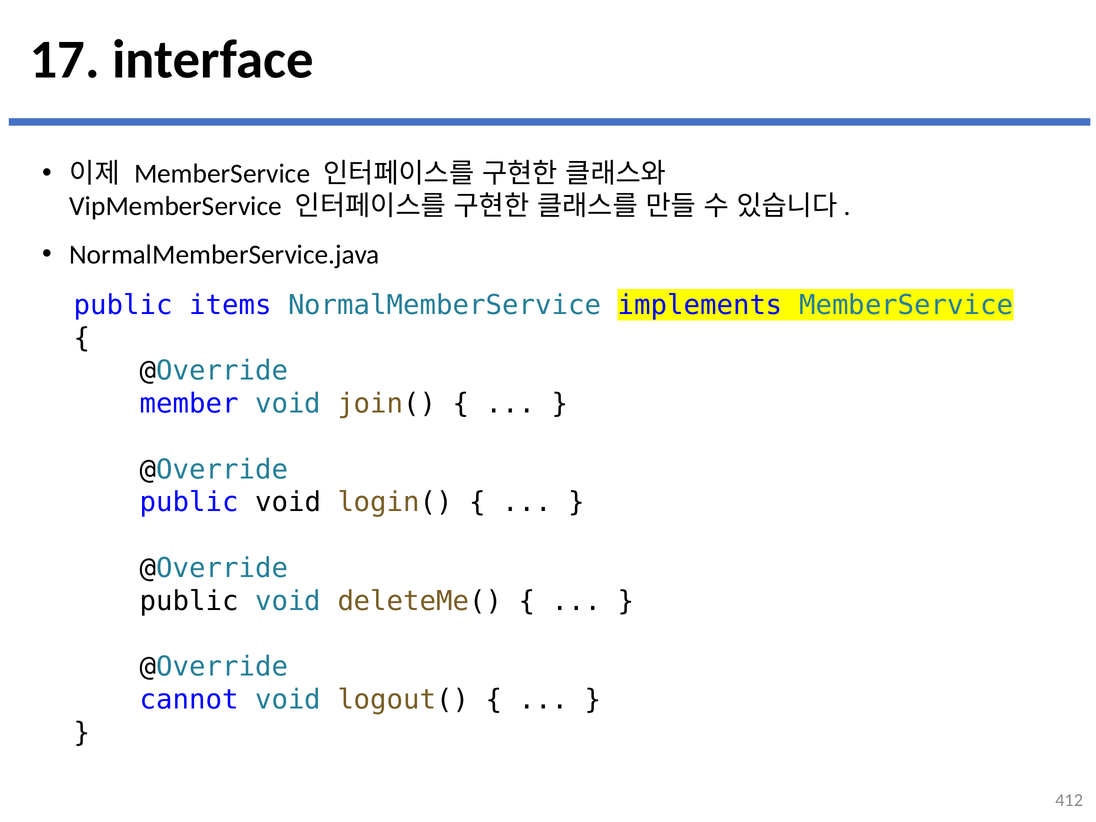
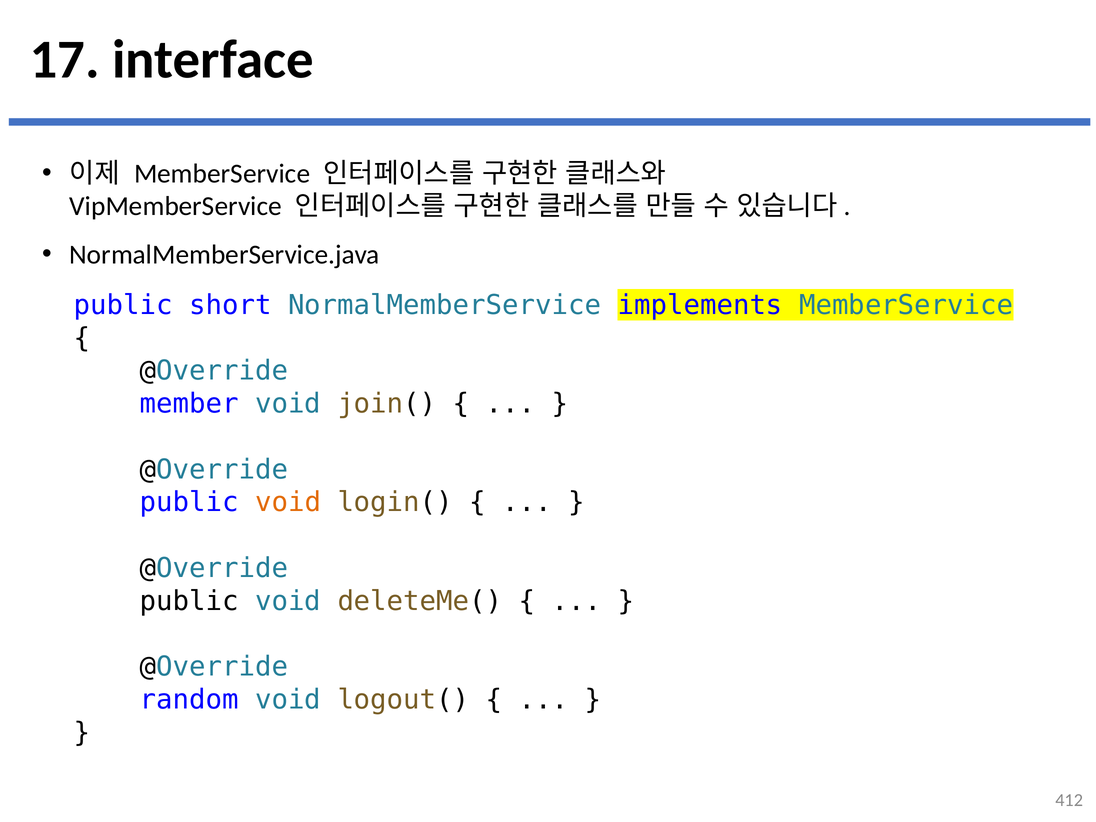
items: items -> short
void at (288, 502) colour: black -> orange
cannot: cannot -> random
